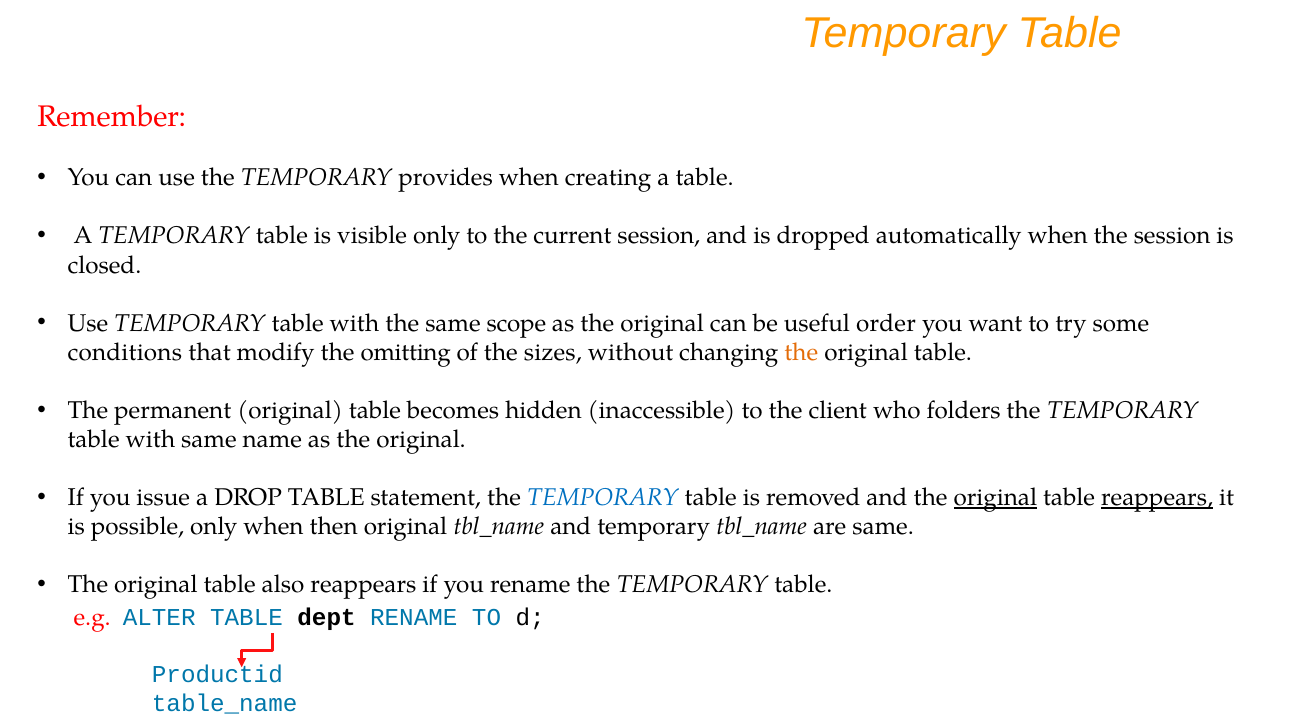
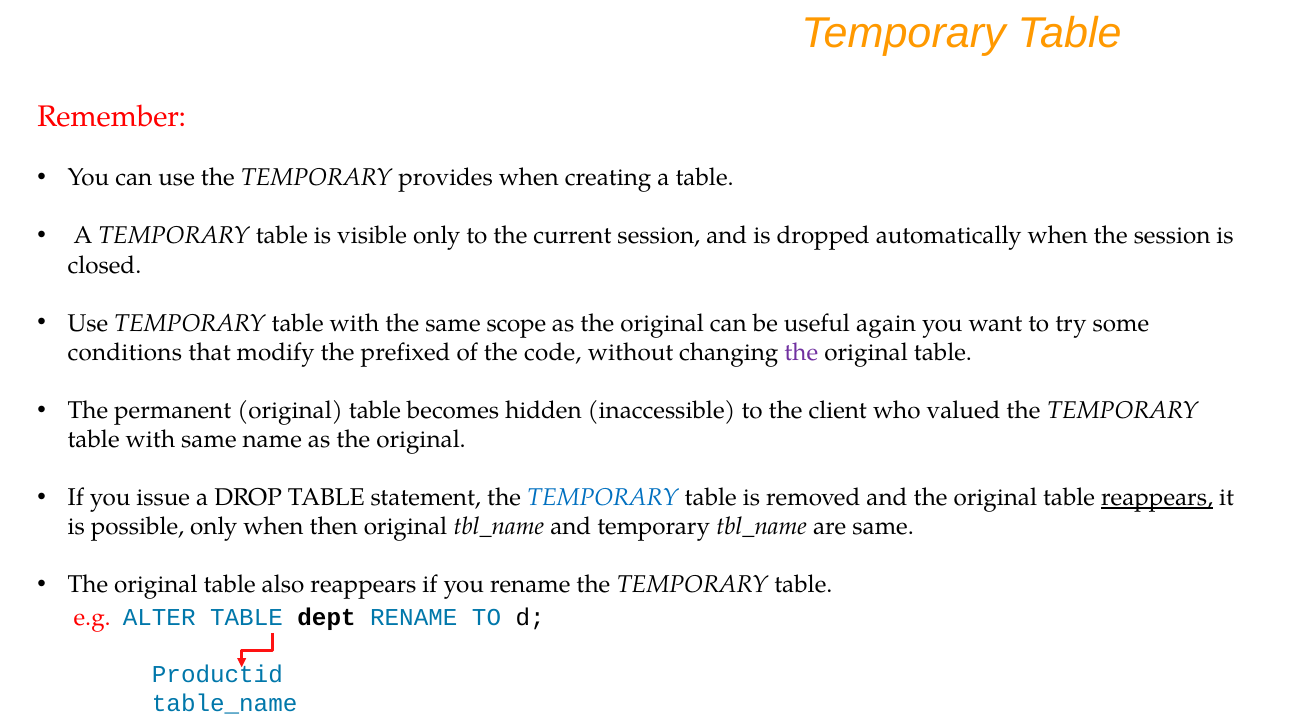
order: order -> again
omitting: omitting -> prefixed
sizes: sizes -> code
the at (801, 352) colour: orange -> purple
folders: folders -> valued
original at (995, 498) underline: present -> none
